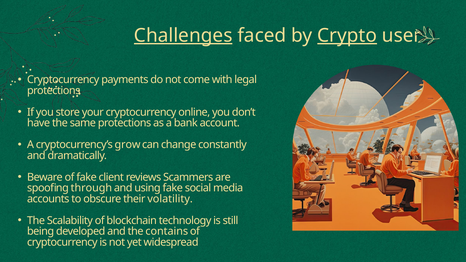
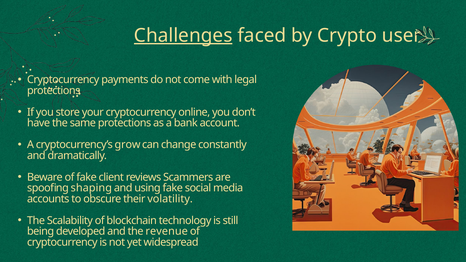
Crypto underline: present -> none
through: through -> shaping
contains: contains -> revenue
